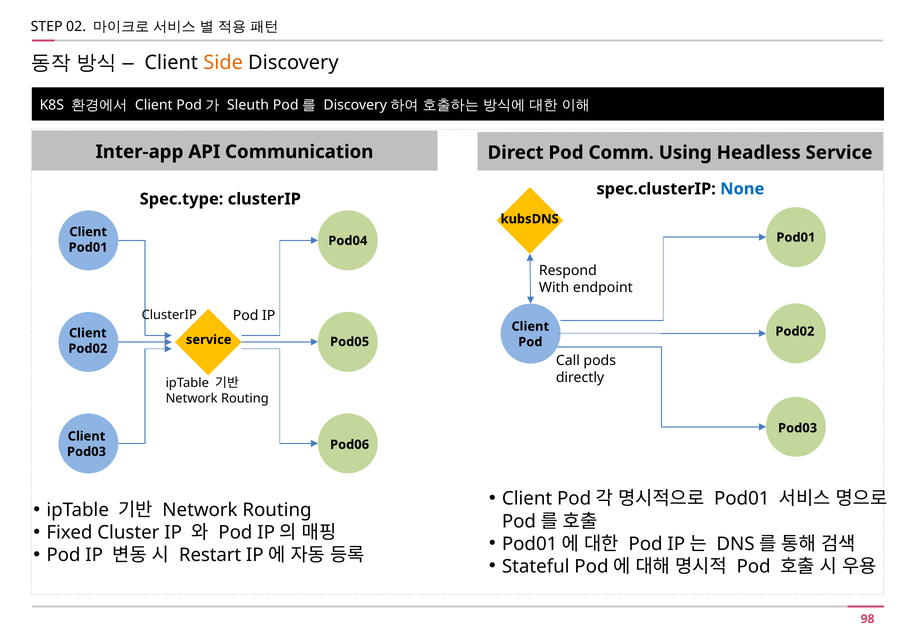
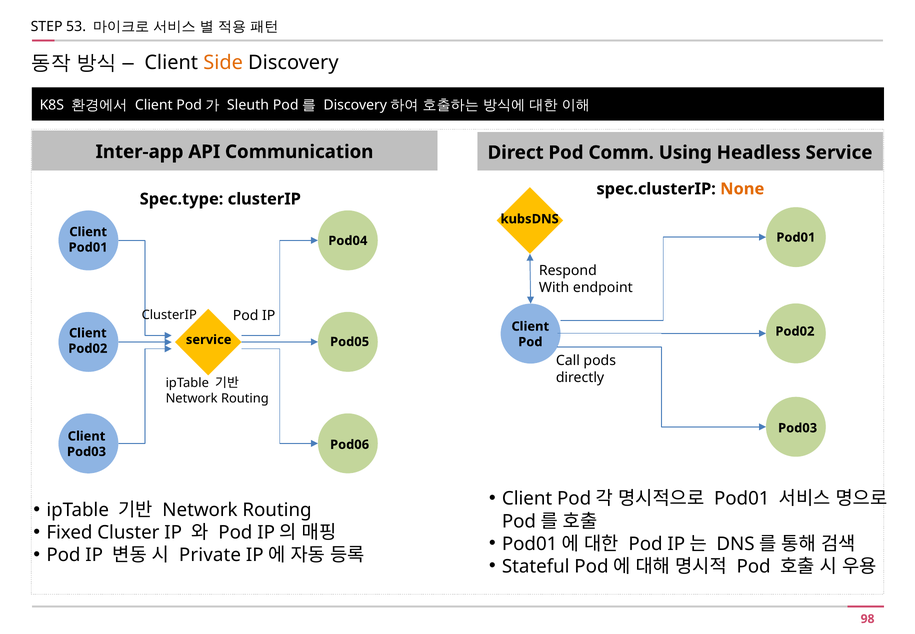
02: 02 -> 53
None colour: blue -> orange
Restart: Restart -> Private
